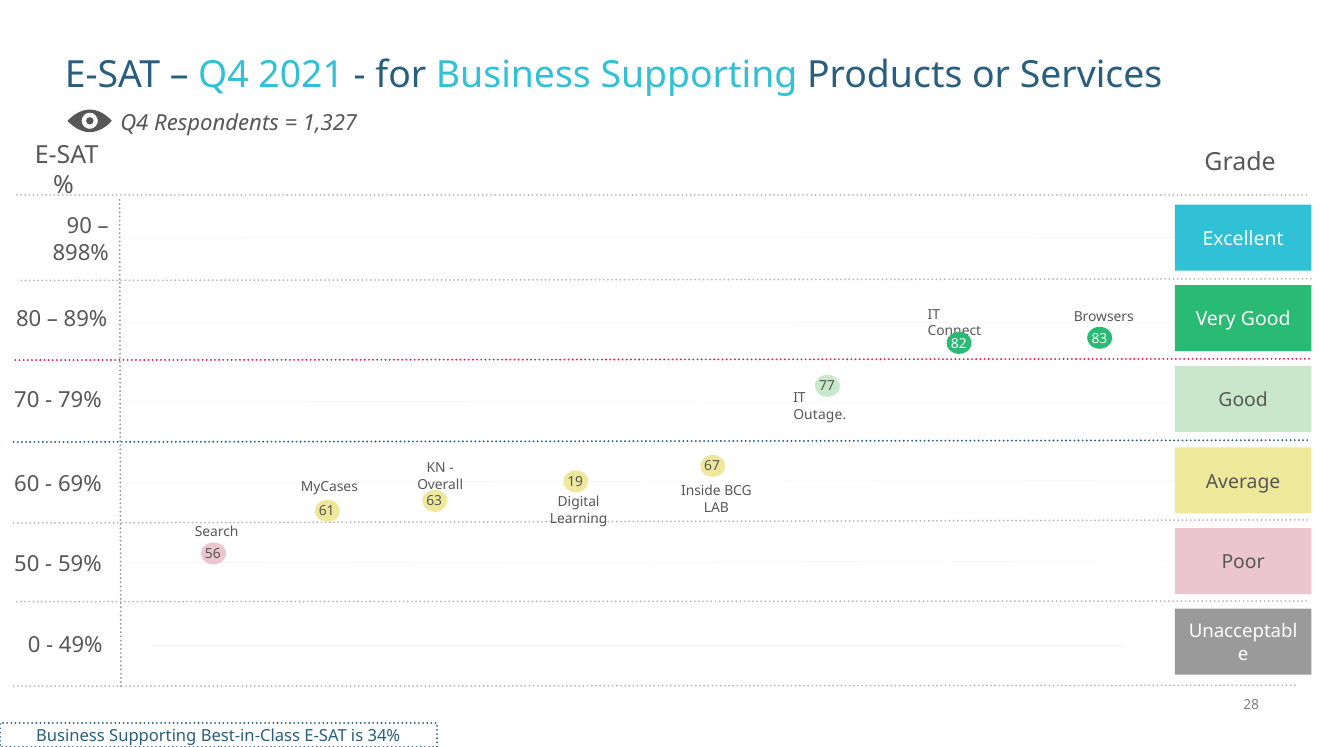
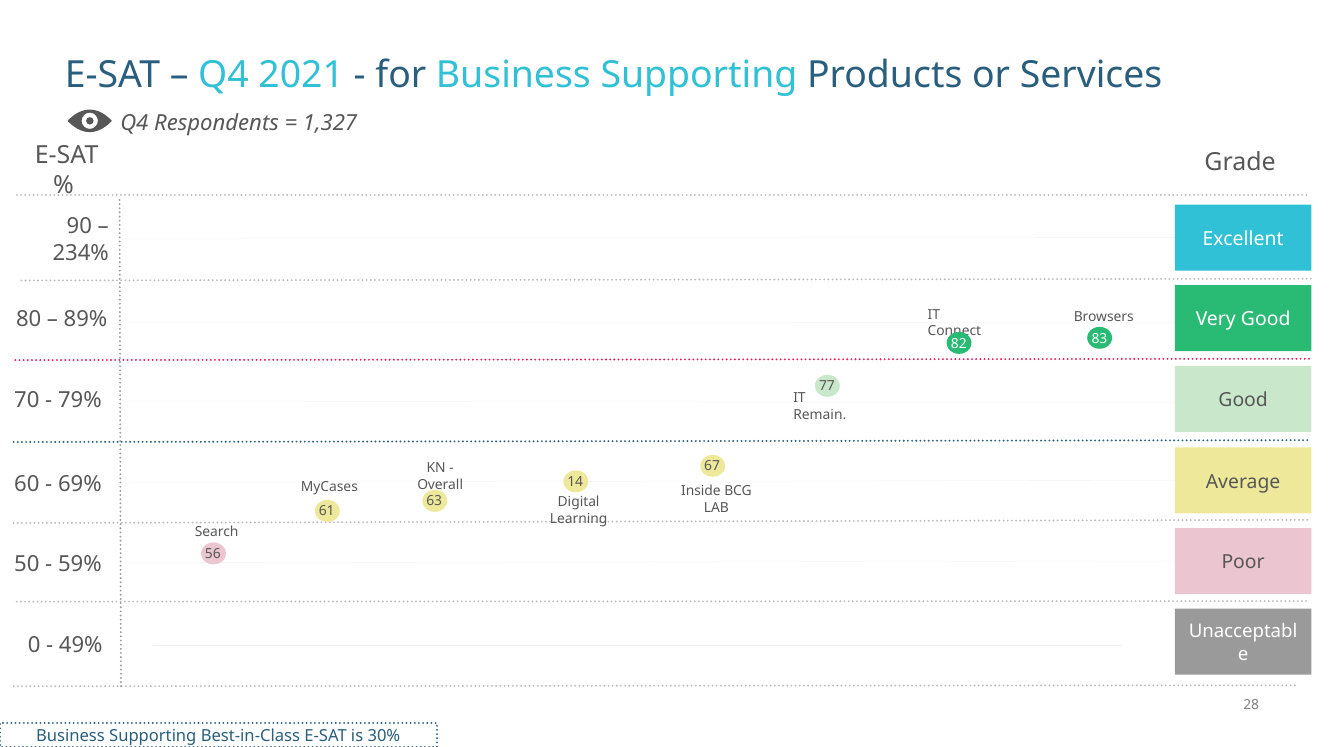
898%: 898% -> 234%
Outage: Outage -> Remain
19: 19 -> 14
34%: 34% -> 30%
